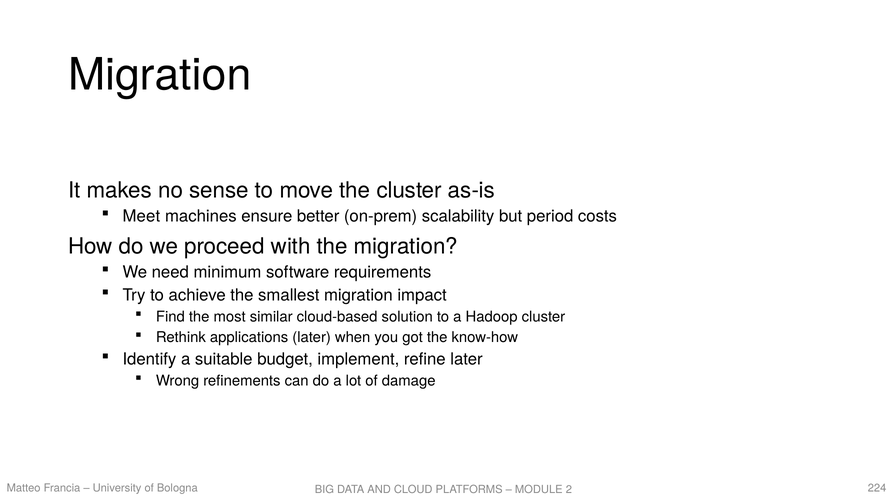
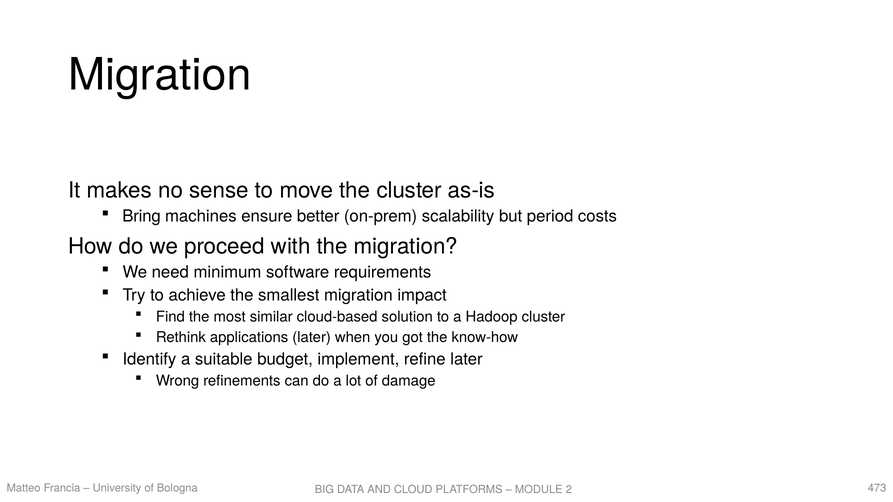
Meet: Meet -> Bring
224: 224 -> 473
